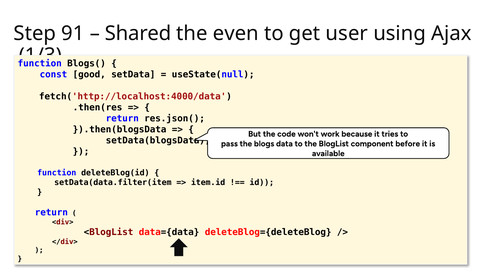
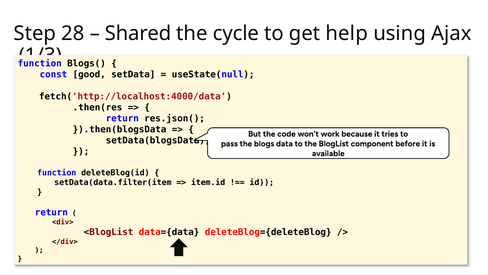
91: 91 -> 28
even: even -> cycle
user: user -> help
